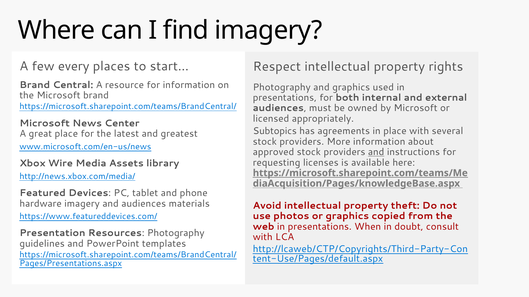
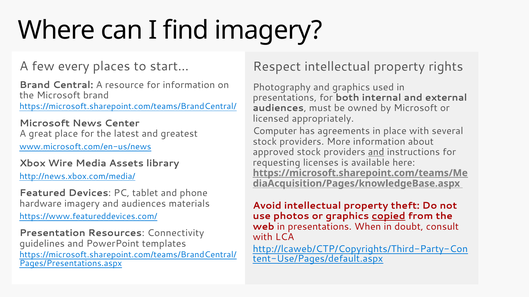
Subtopics: Subtopics -> Computer
copied underline: none -> present
Resources Photography: Photography -> Connectivity
